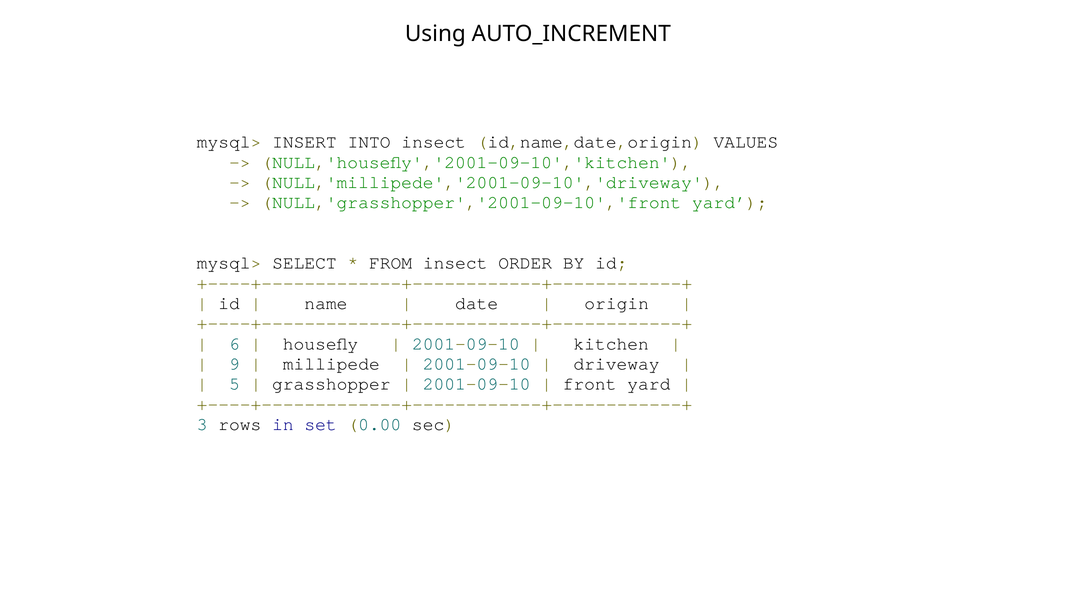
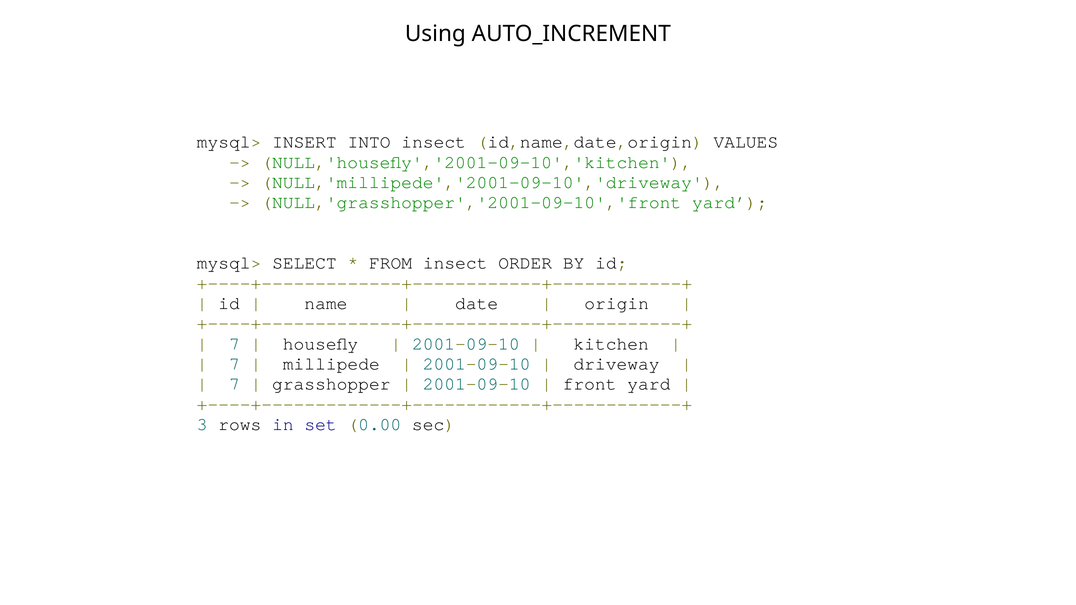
6 at (234, 344): 6 -> 7
9 at (234, 364): 9 -> 7
5 at (234, 384): 5 -> 7
